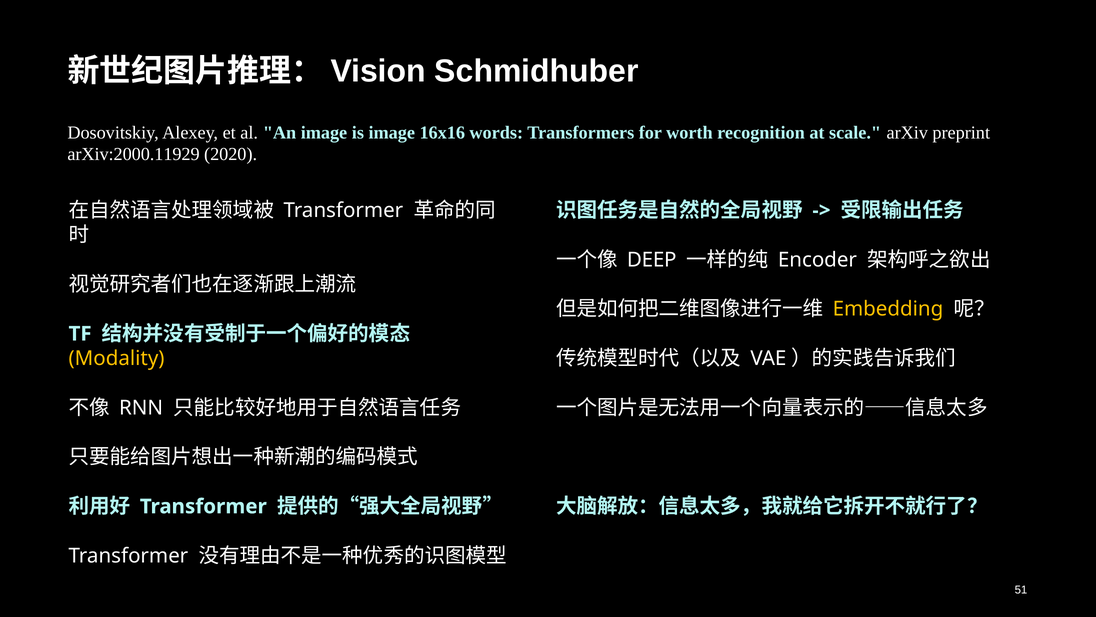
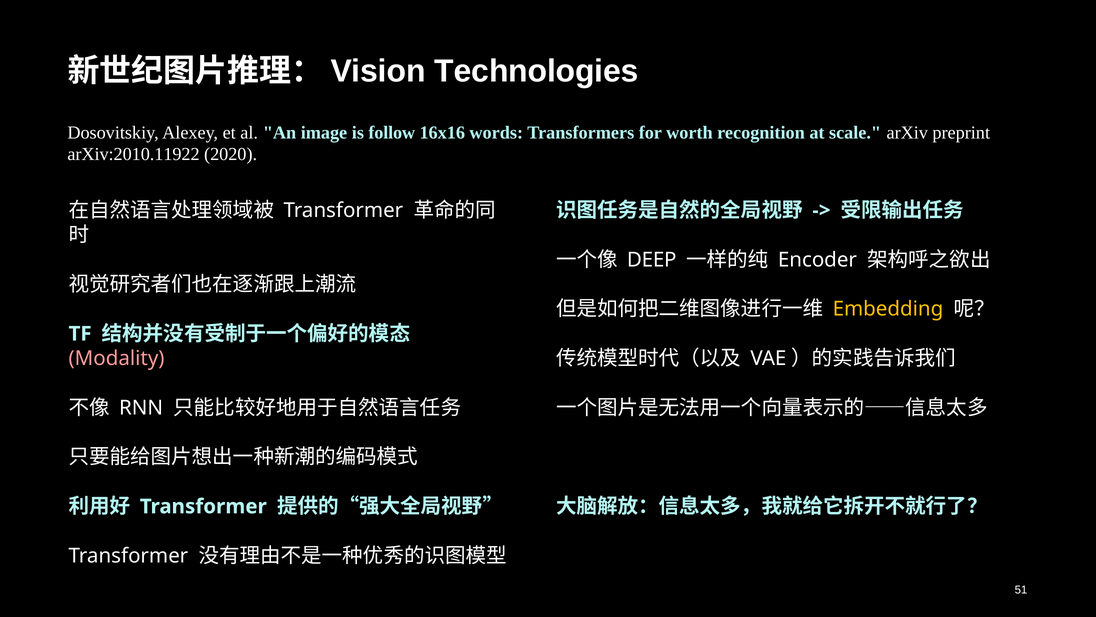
Schmidhuber: Schmidhuber -> Technologies
is image: image -> follow
arXiv:2000.11929: arXiv:2000.11929 -> arXiv:2010.11922
Modality colour: yellow -> pink
